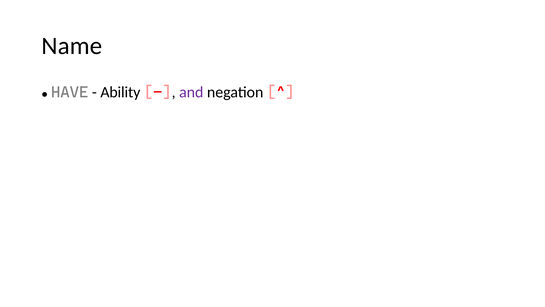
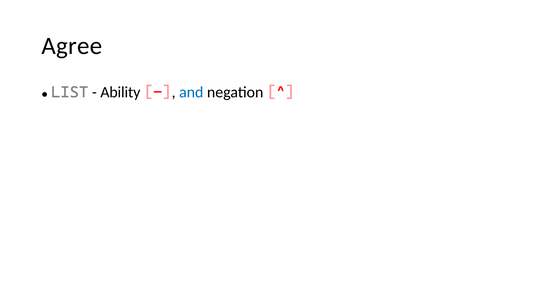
Name: Name -> Agree
HAVE: HAVE -> LIST
and colour: purple -> blue
